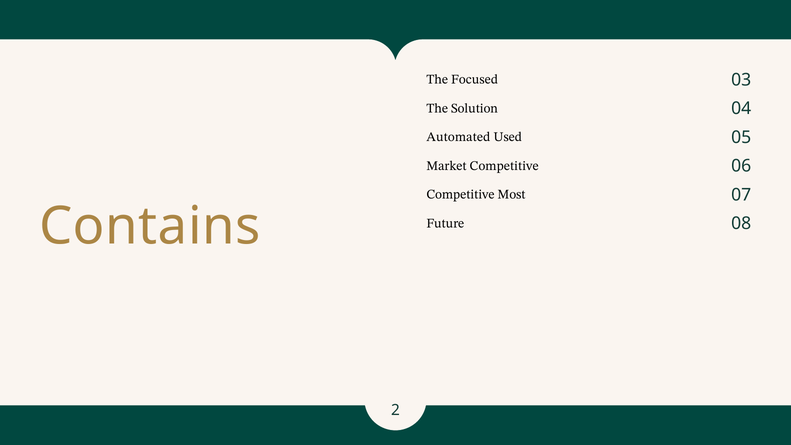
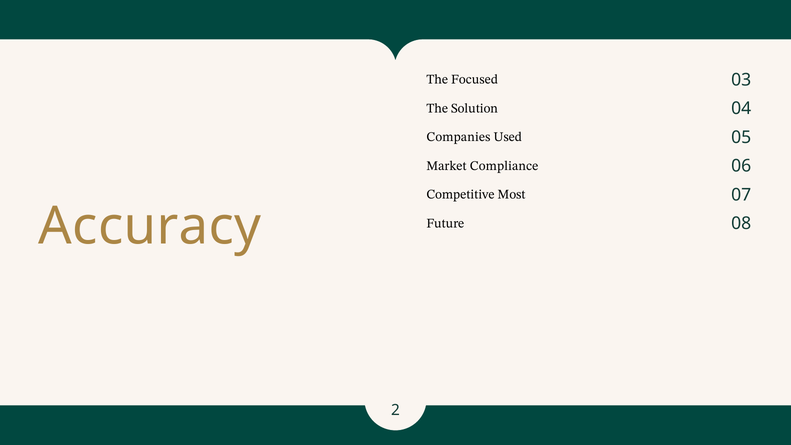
Automated: Automated -> Companies
Market Competitive: Competitive -> Compliance
Contains: Contains -> Accuracy
